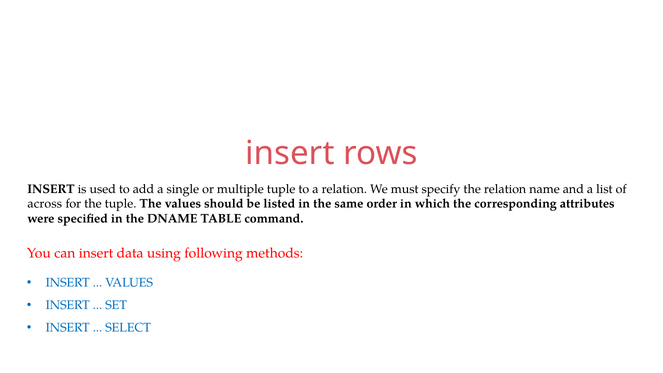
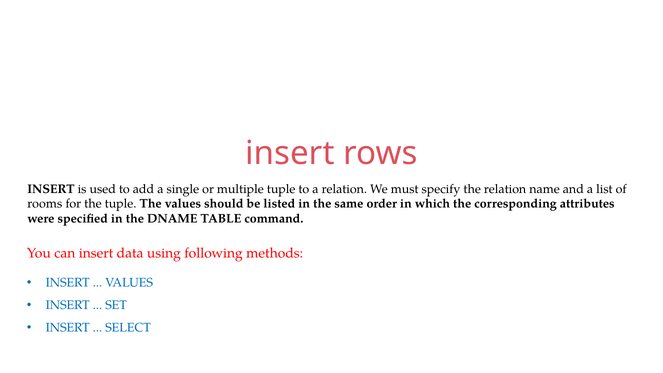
across: across -> rooms
